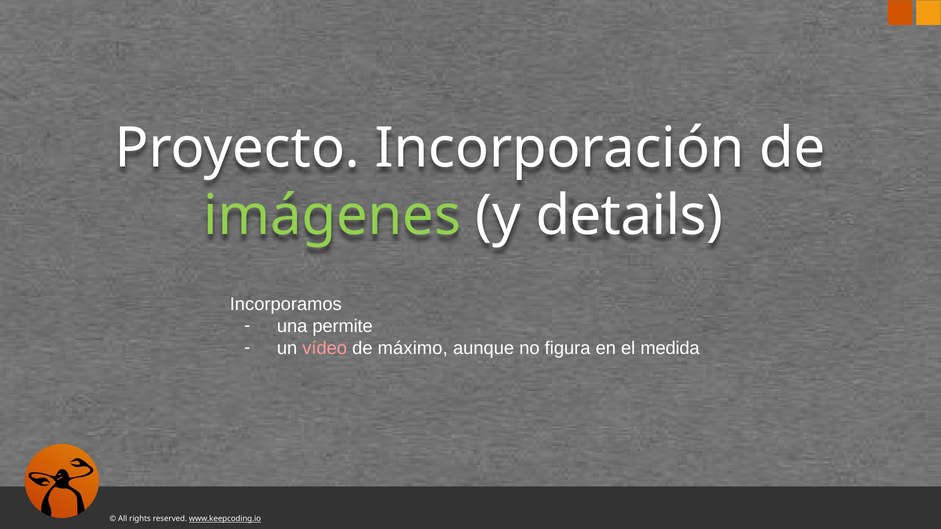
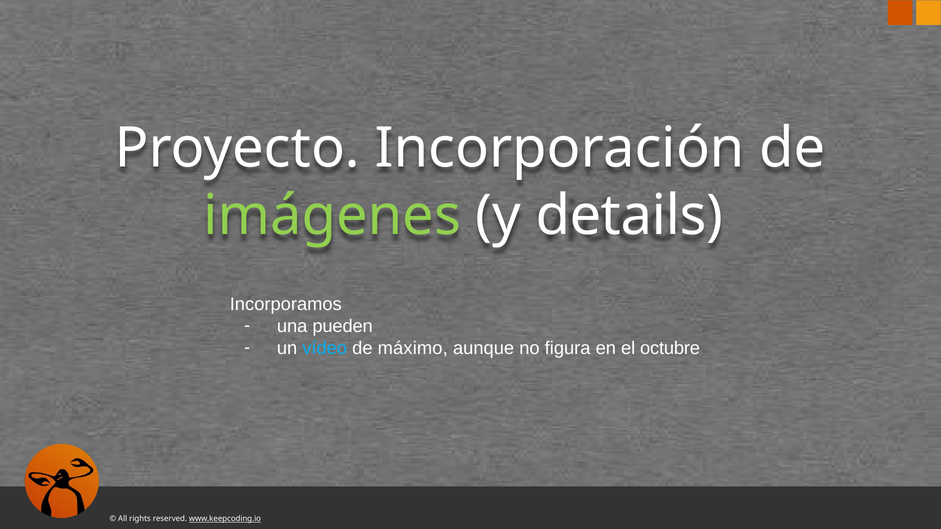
permite: permite -> pueden
vídeo colour: pink -> light blue
medida: medida -> octubre
